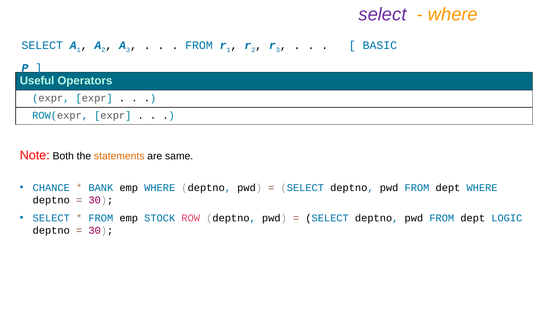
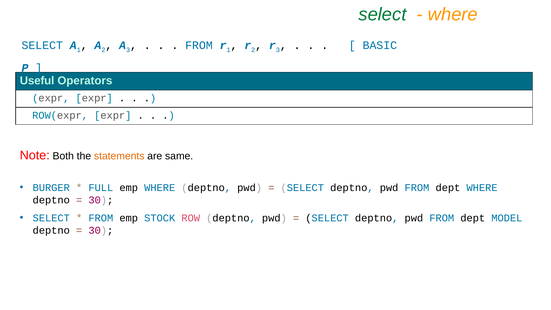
select at (382, 14) colour: purple -> green
CHANCE: CHANCE -> BURGER
BANK: BANK -> FULL
LOGIC: LOGIC -> MODEL
